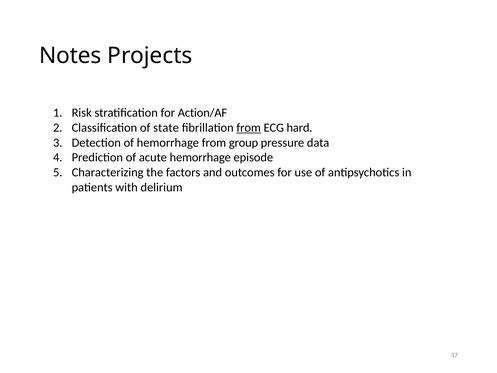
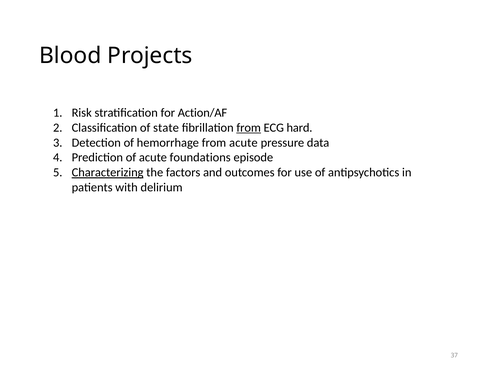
Notes: Notes -> Blood
from group: group -> acute
acute hemorrhage: hemorrhage -> foundations
Characterizing underline: none -> present
